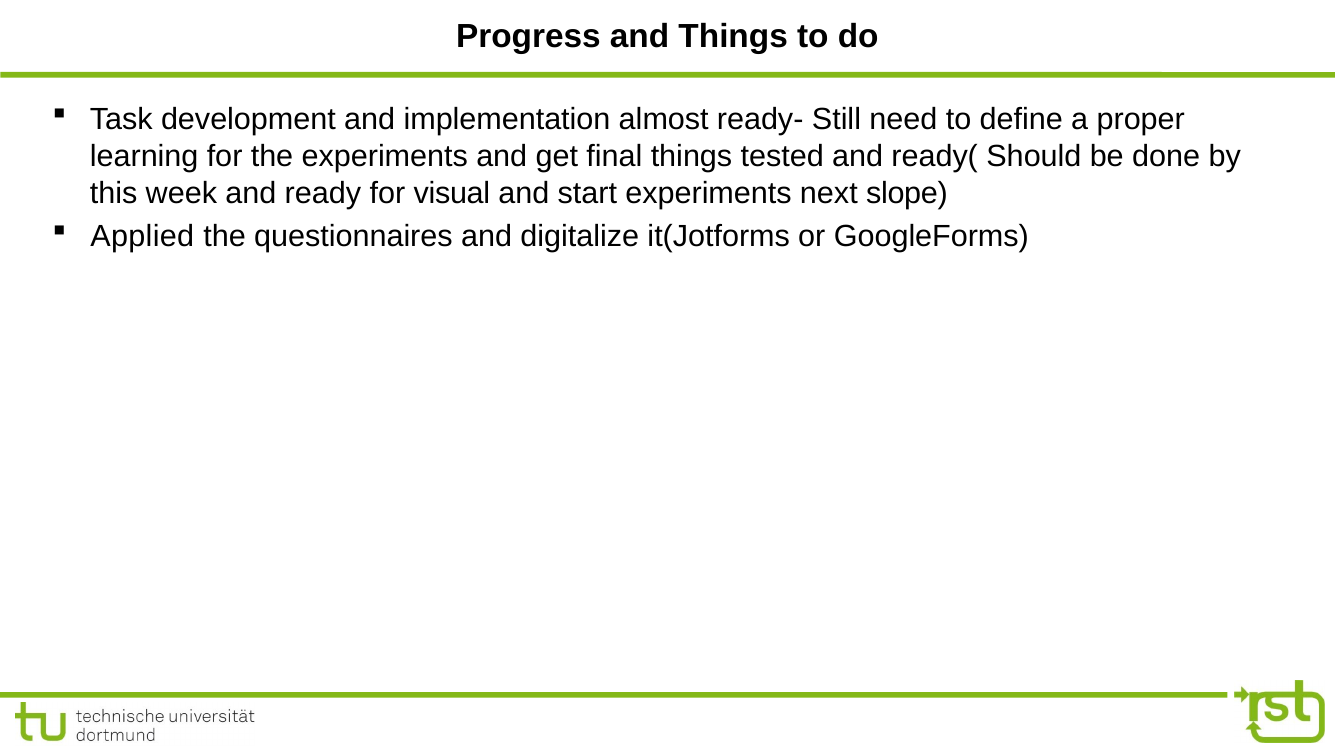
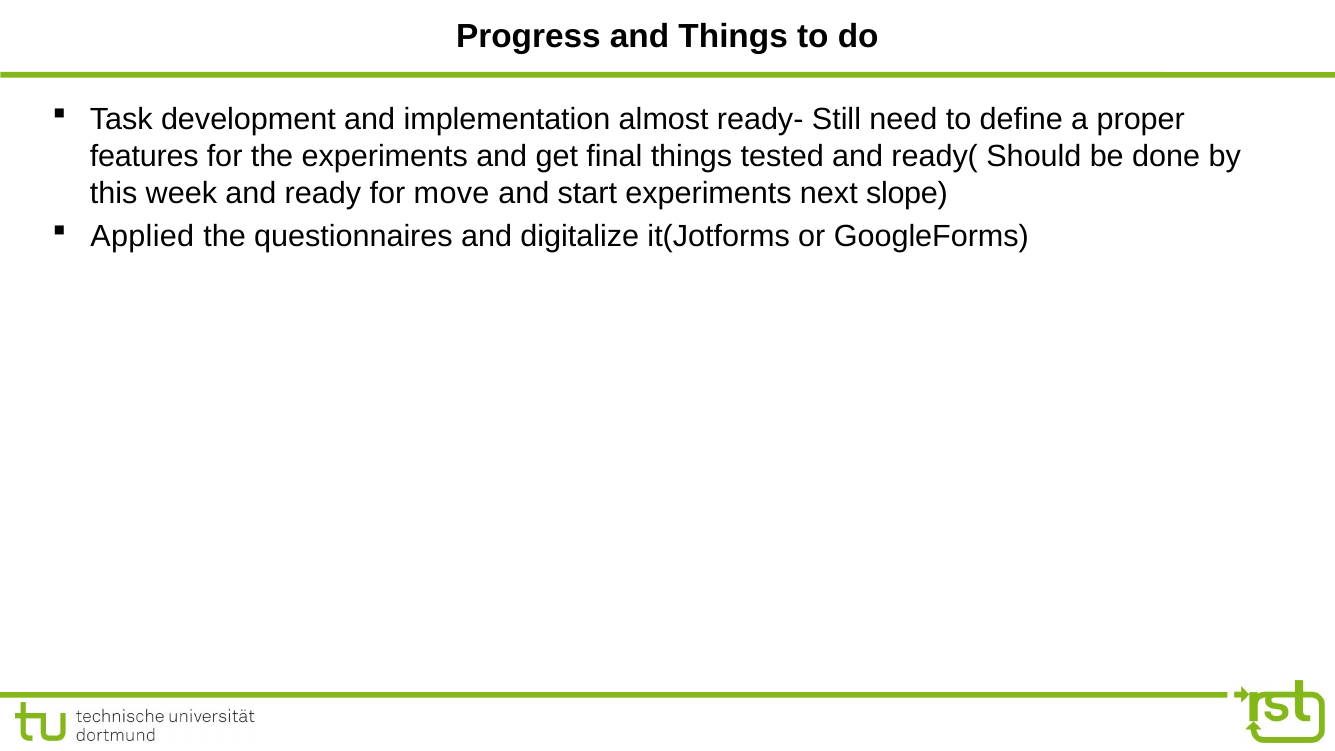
learning: learning -> features
visual: visual -> move
